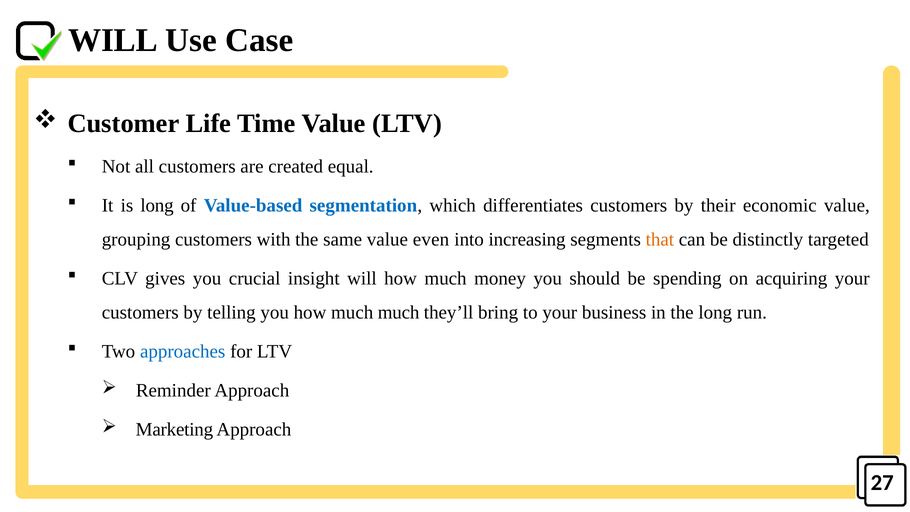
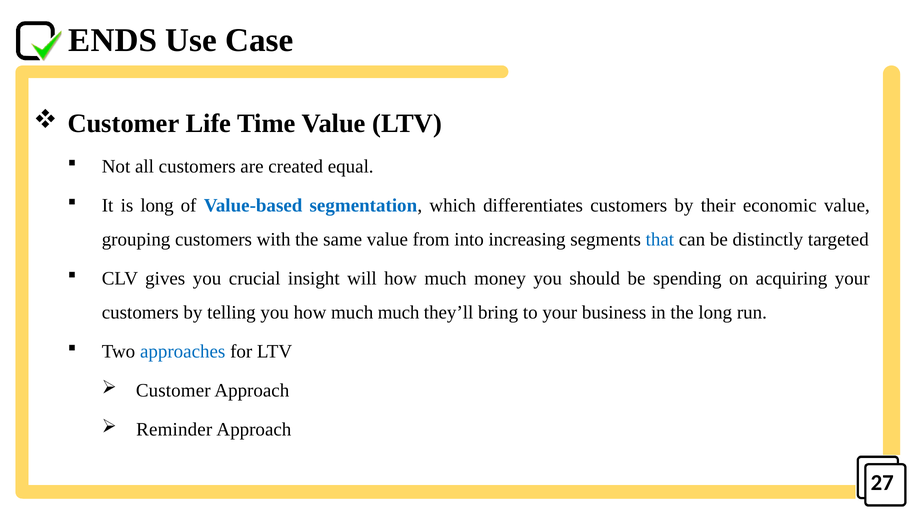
WILL at (113, 40): WILL -> ENDS
even: even -> from
that colour: orange -> blue
Reminder at (173, 390): Reminder -> Customer
Marketing: Marketing -> Reminder
